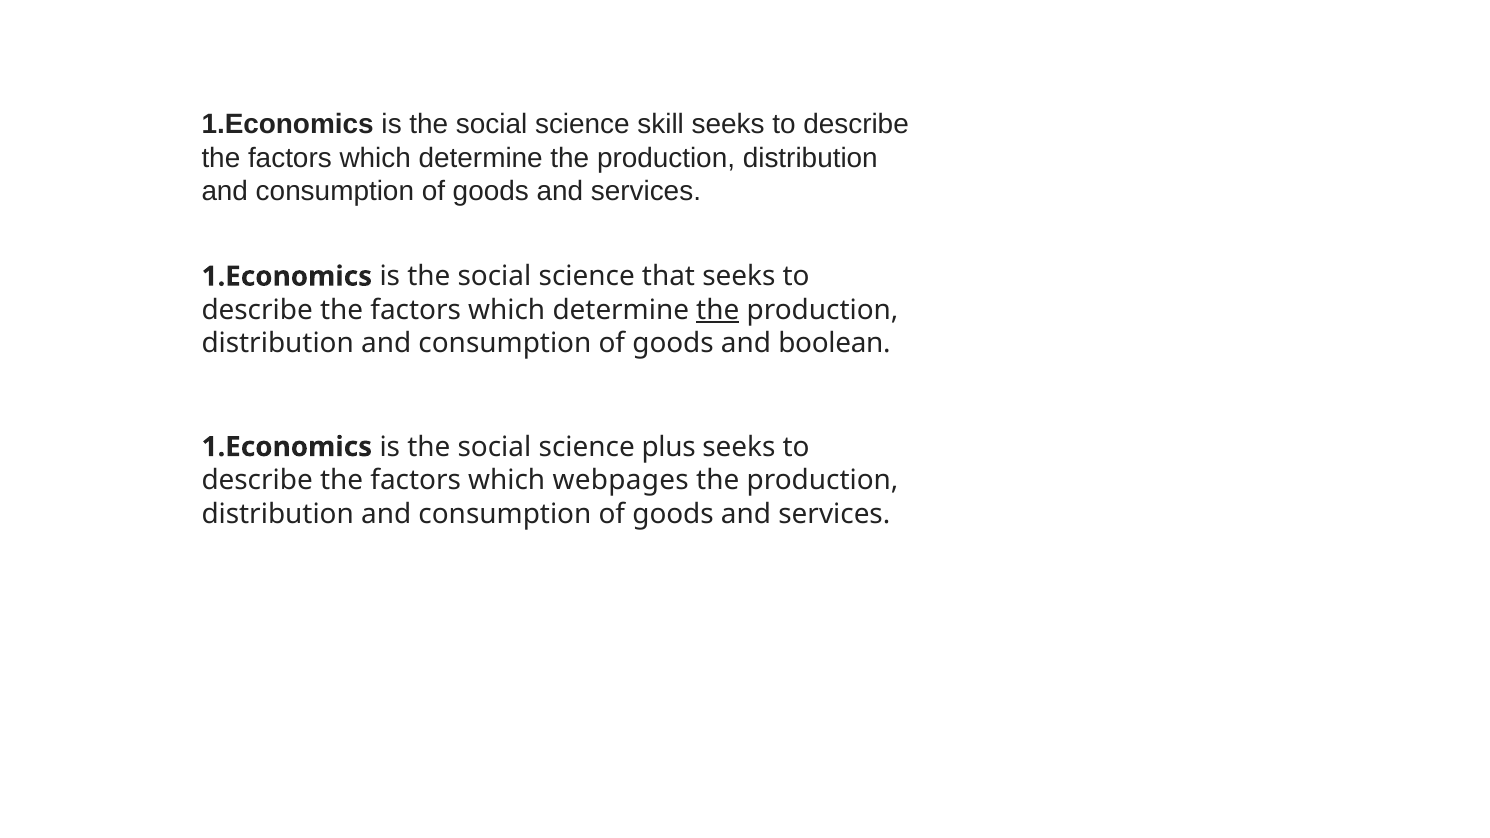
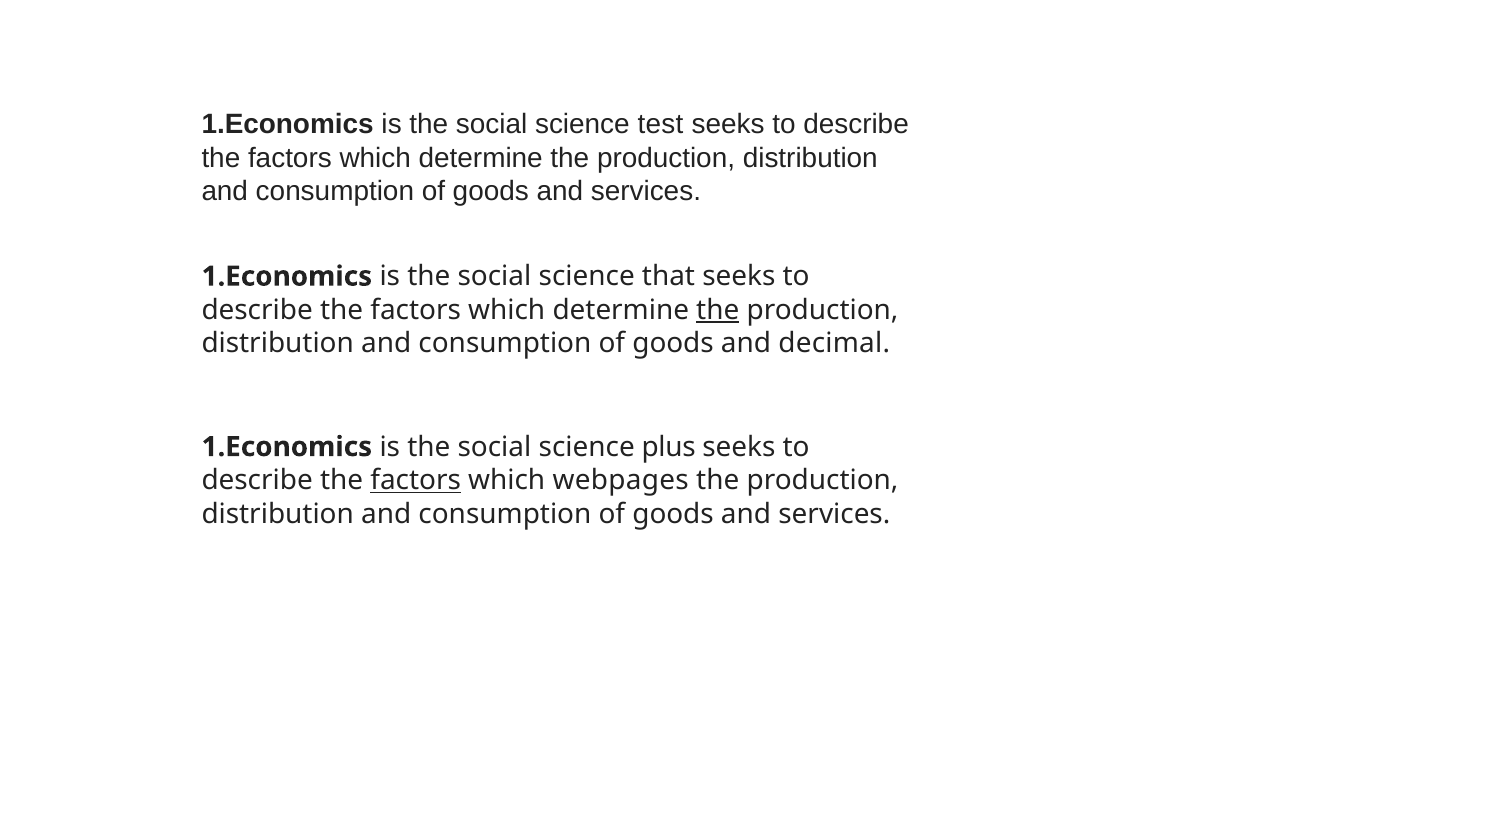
skill: skill -> test
boolean: boolean -> decimal
factors at (416, 480) underline: none -> present
